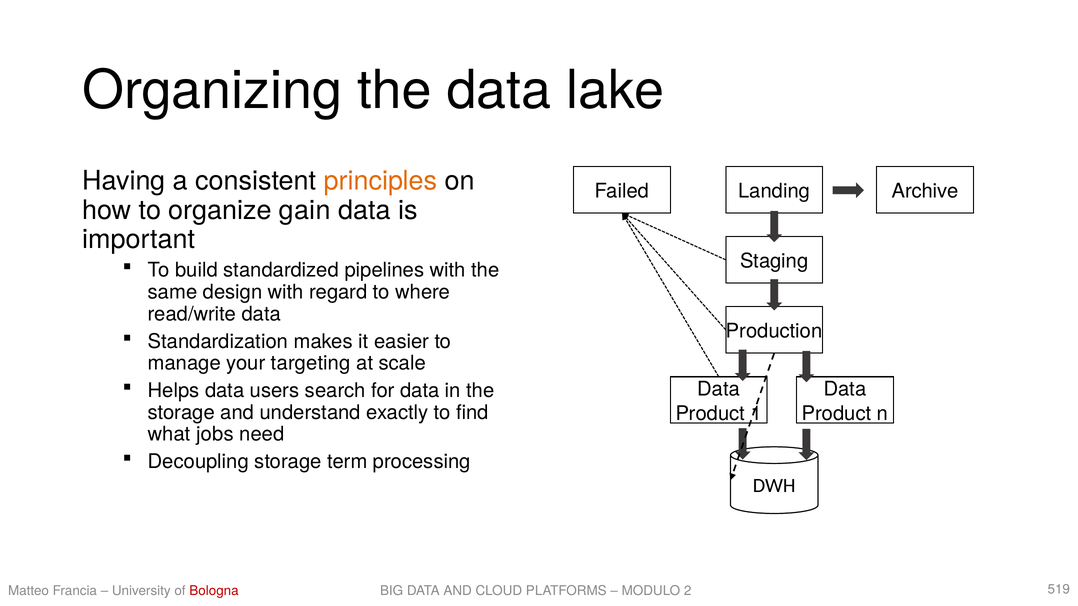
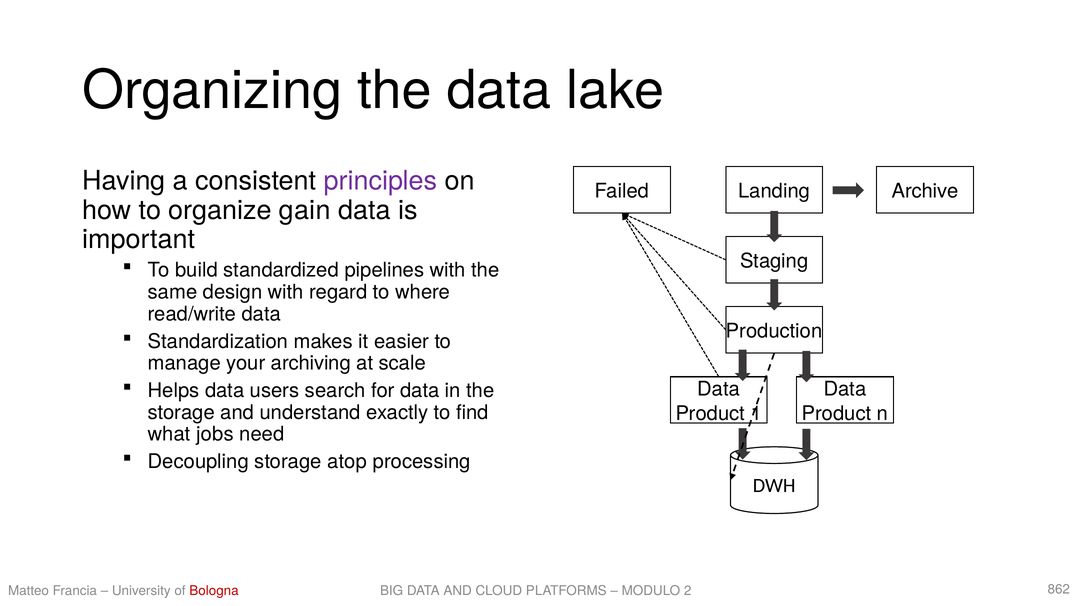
principles colour: orange -> purple
targeting: targeting -> archiving
term: term -> atop
519: 519 -> 862
